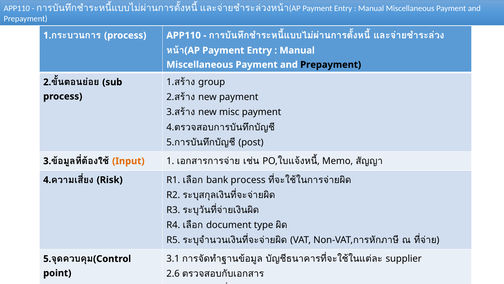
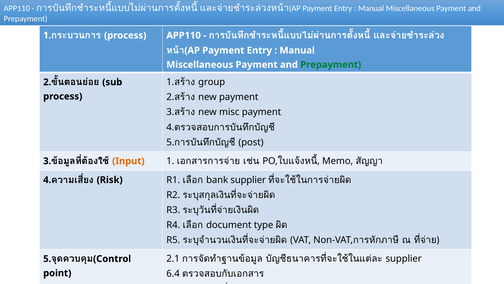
Prepayment at (331, 65) colour: black -> green
bank process: process -> supplier
3.1 at (173, 258): 3.1 -> 2.1
2.6: 2.6 -> 6.4
